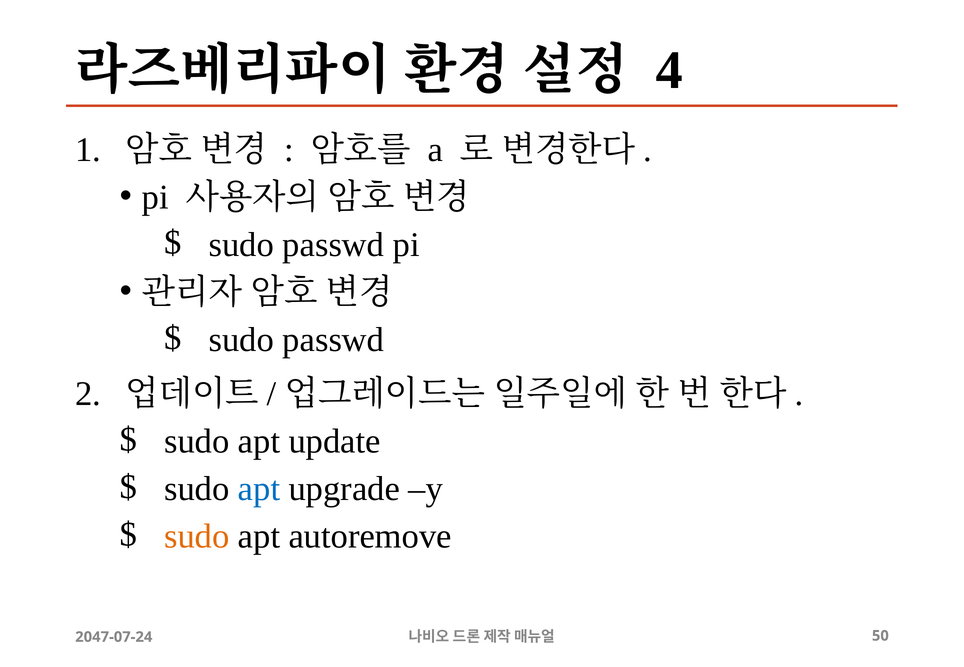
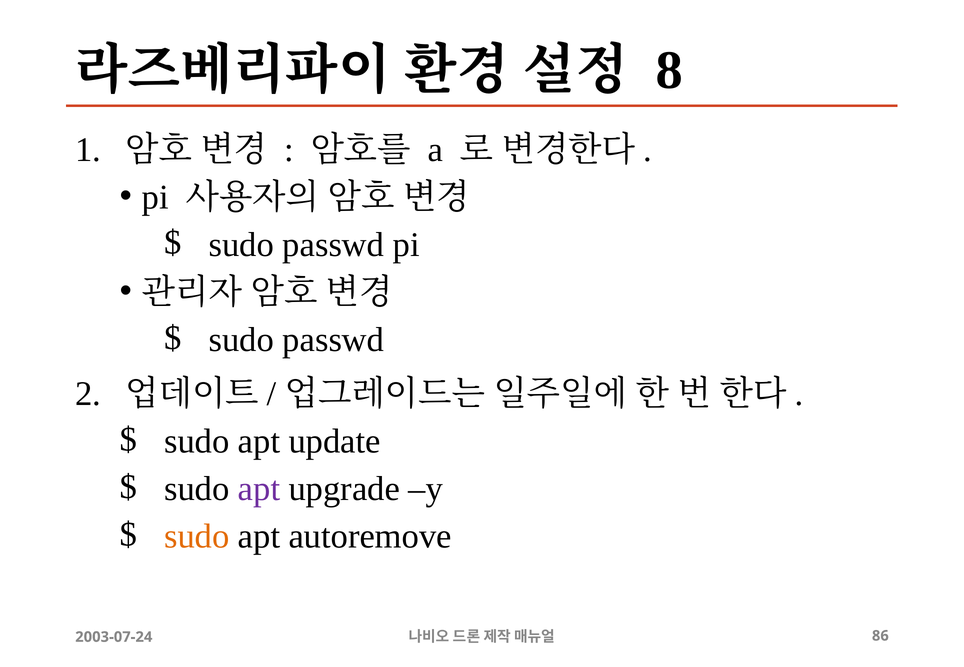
4: 4 -> 8
apt at (259, 489) colour: blue -> purple
2047-07-24: 2047-07-24 -> 2003-07-24
50: 50 -> 86
